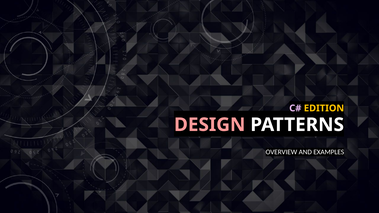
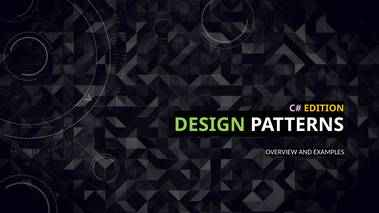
DESIGN colour: pink -> light green
